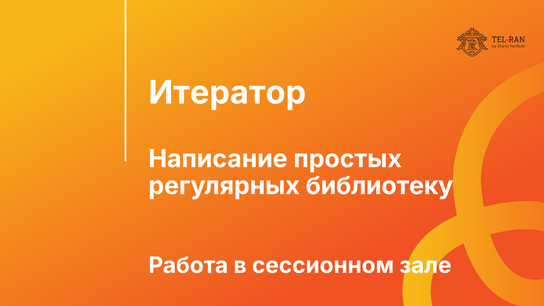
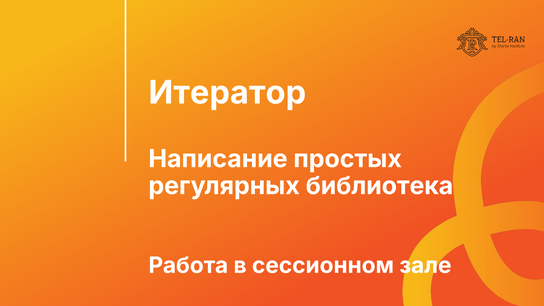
библиотеку: библиотеку -> библиотека
